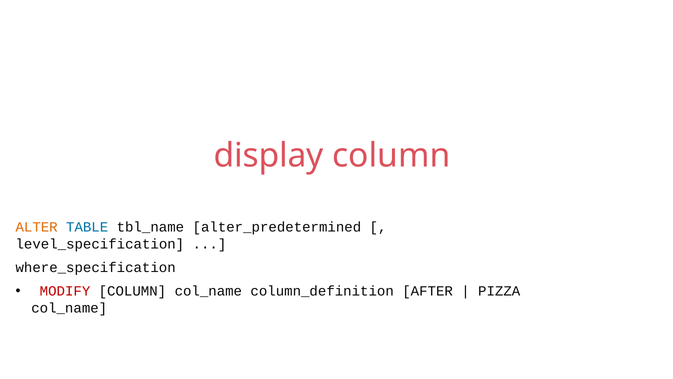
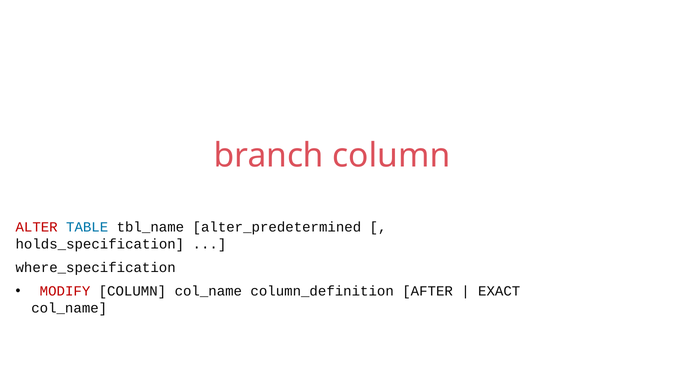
display: display -> branch
ALTER colour: orange -> red
level_specification: level_specification -> holds_specification
PIZZA: PIZZA -> EXACT
